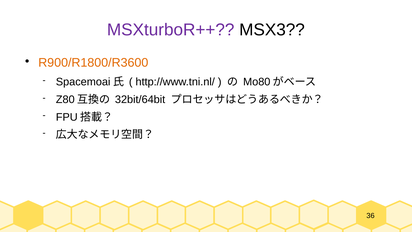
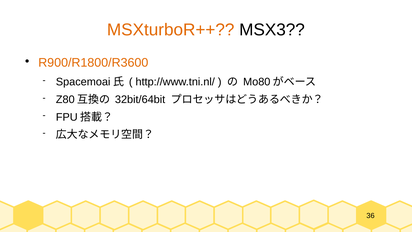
MSXturboR++ colour: purple -> orange
